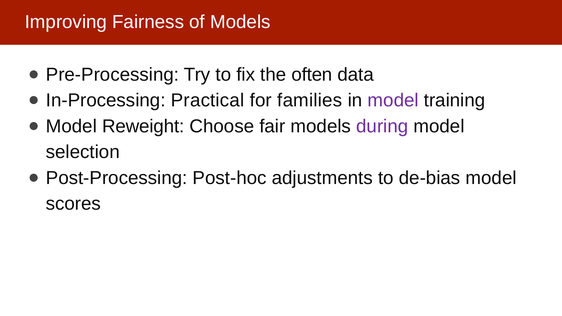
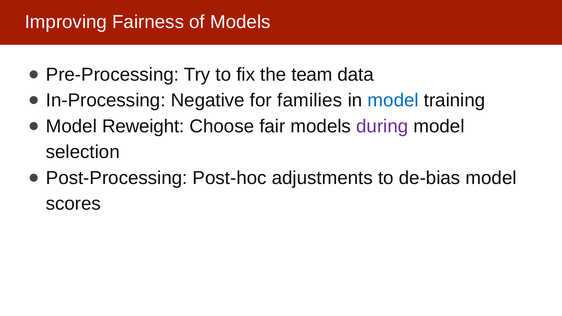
often: often -> team
Practical: Practical -> Negative
model at (393, 100) colour: purple -> blue
